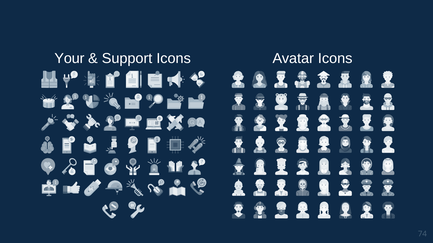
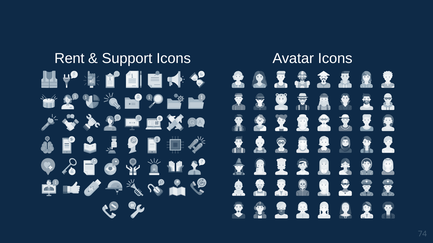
Your: Your -> Rent
